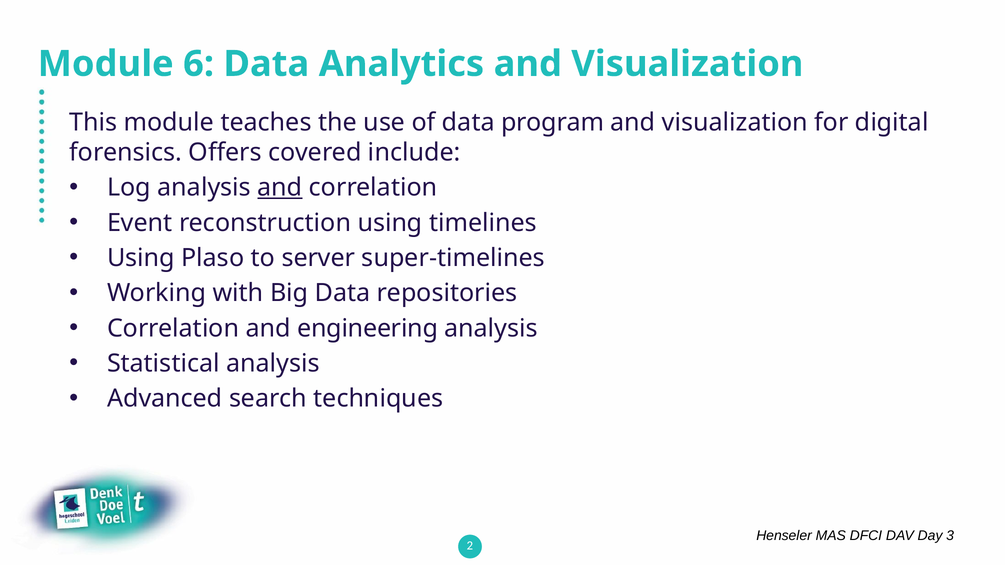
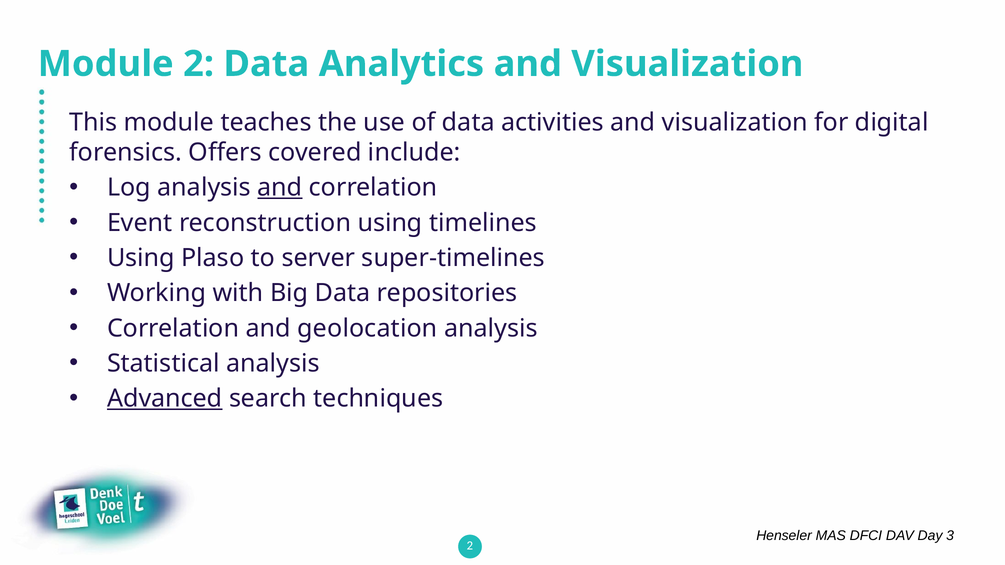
Module 6: 6 -> 2
program: program -> activities
engineering: engineering -> geolocation
Advanced underline: none -> present
